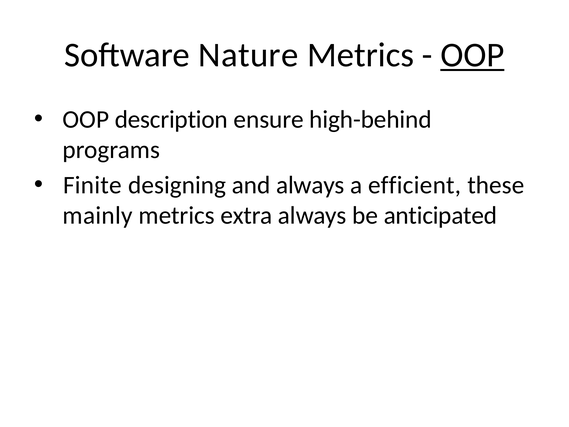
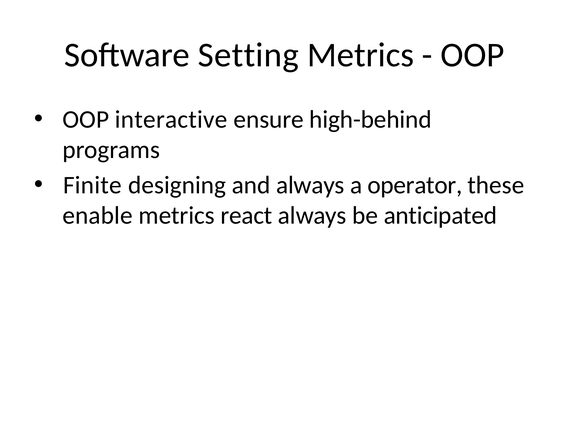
Nature: Nature -> Setting
OOP at (472, 55) underline: present -> none
description: description -> interactive
efficient: efficient -> operator
mainly: mainly -> enable
extra: extra -> react
